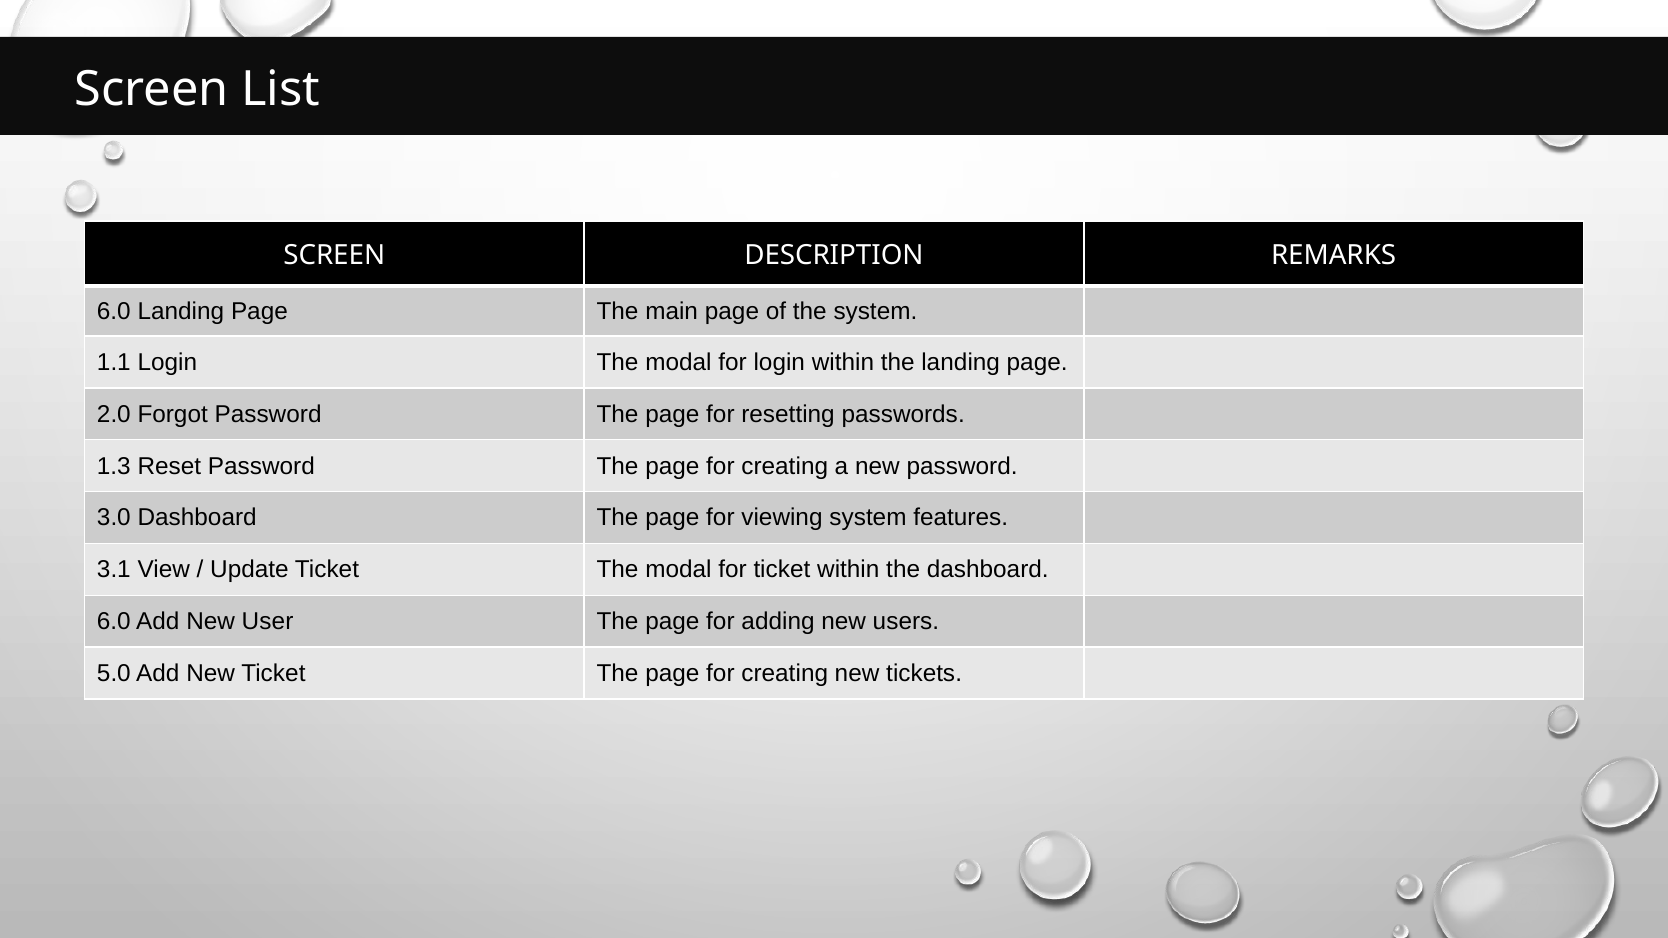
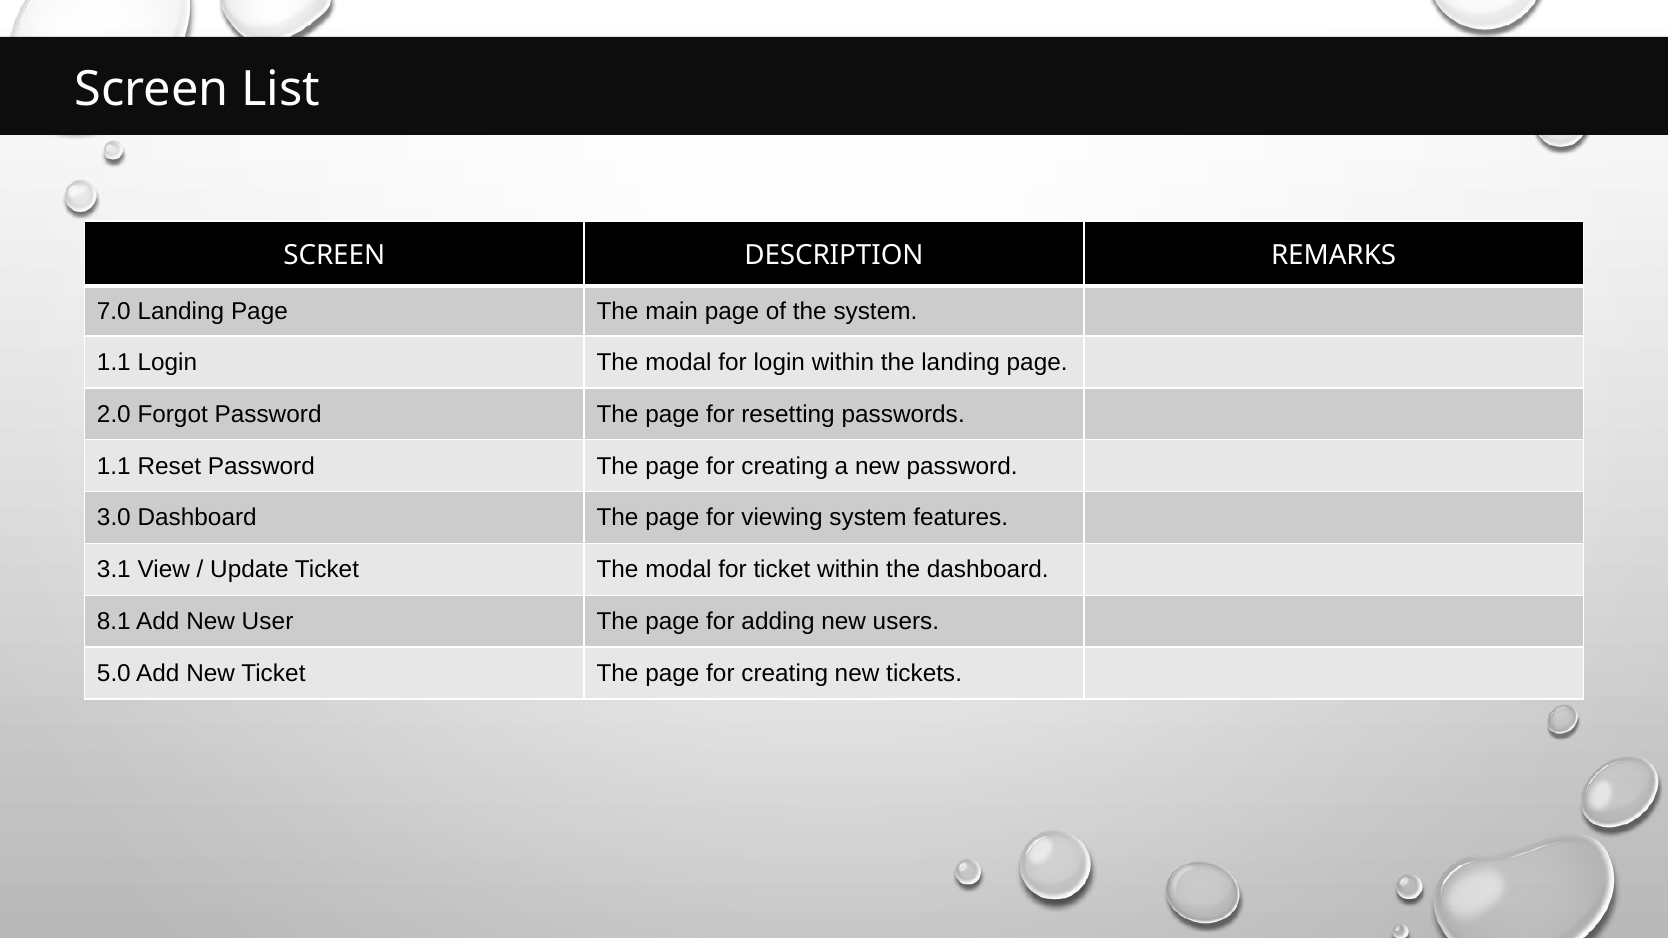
6.0 at (114, 311): 6.0 -> 7.0
1.3 at (114, 466): 1.3 -> 1.1
6.0 at (114, 622): 6.0 -> 8.1
